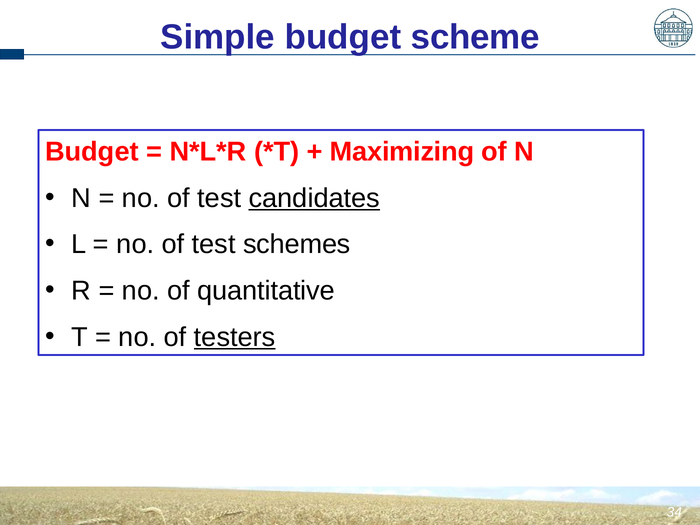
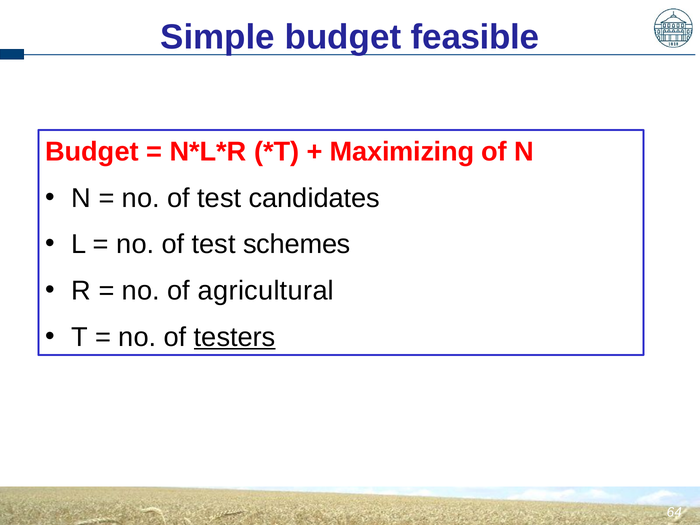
scheme: scheme -> feasible
candidates underline: present -> none
quantitative: quantitative -> agricultural
34: 34 -> 64
